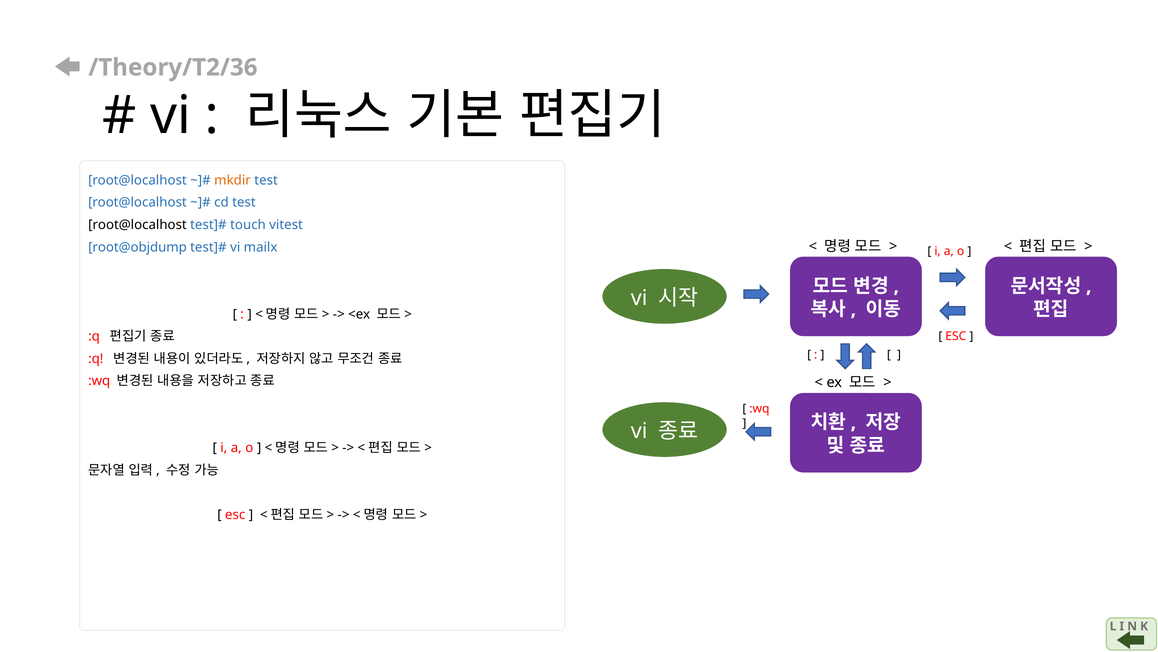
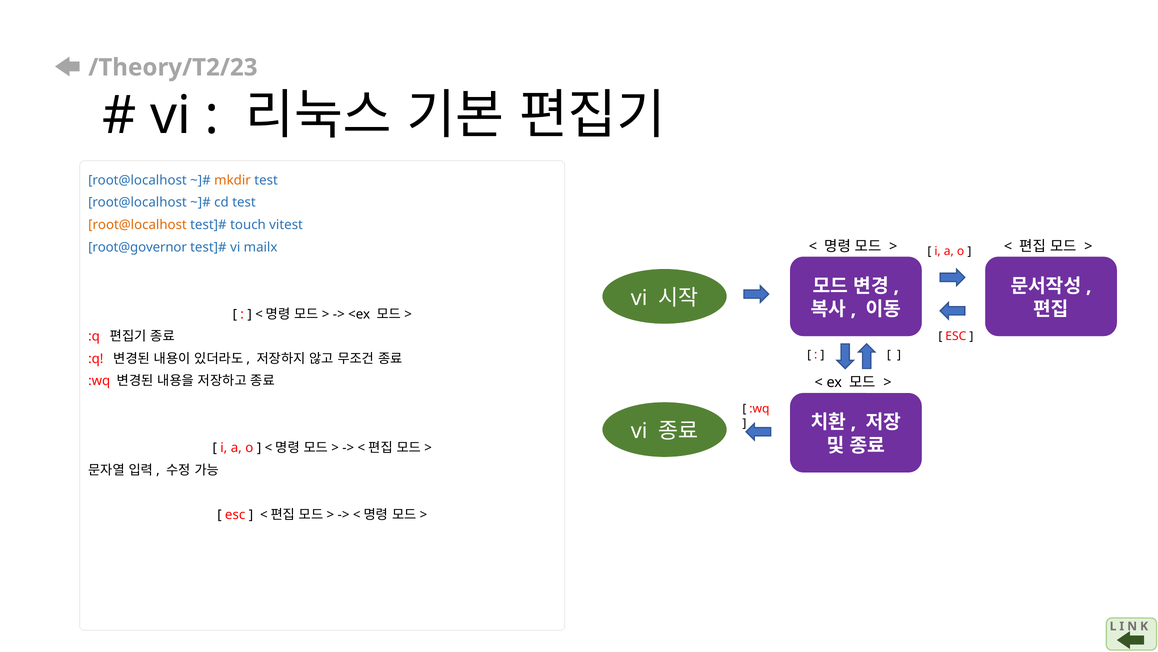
/Theory/T2/36: /Theory/T2/36 -> /Theory/T2/23
root@localhost at (137, 225) colour: black -> orange
root@objdump: root@objdump -> root@governor
